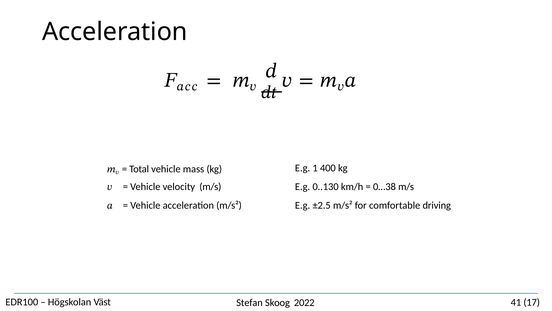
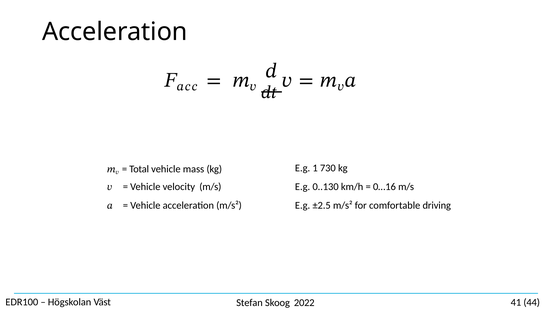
400: 400 -> 730
0…38: 0…38 -> 0…16
17: 17 -> 44
